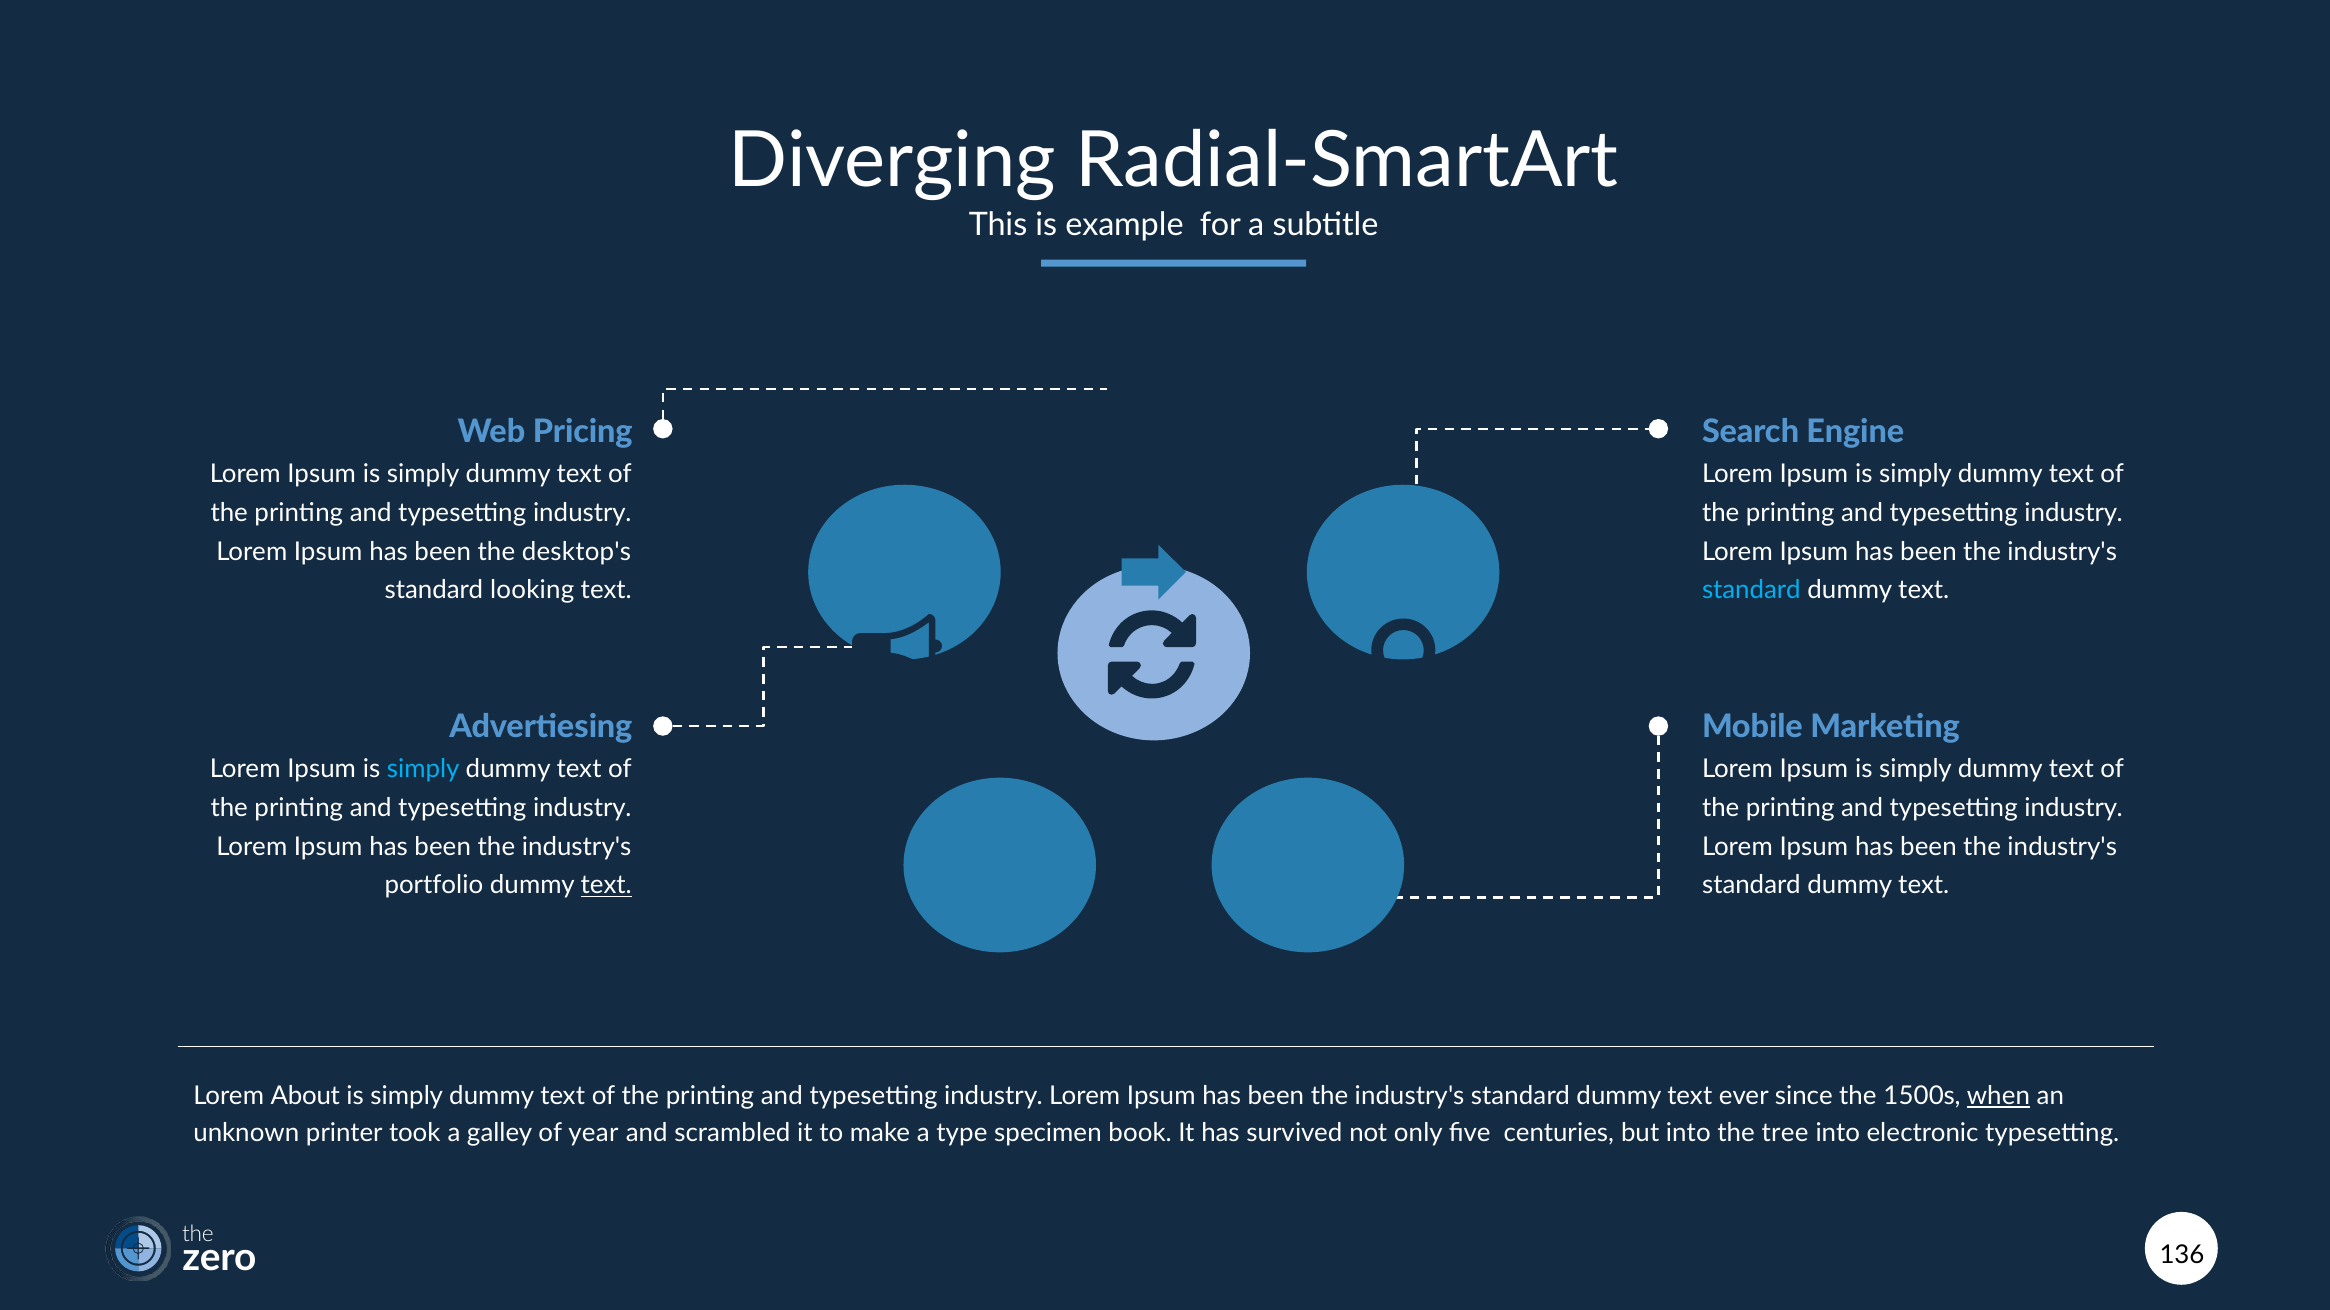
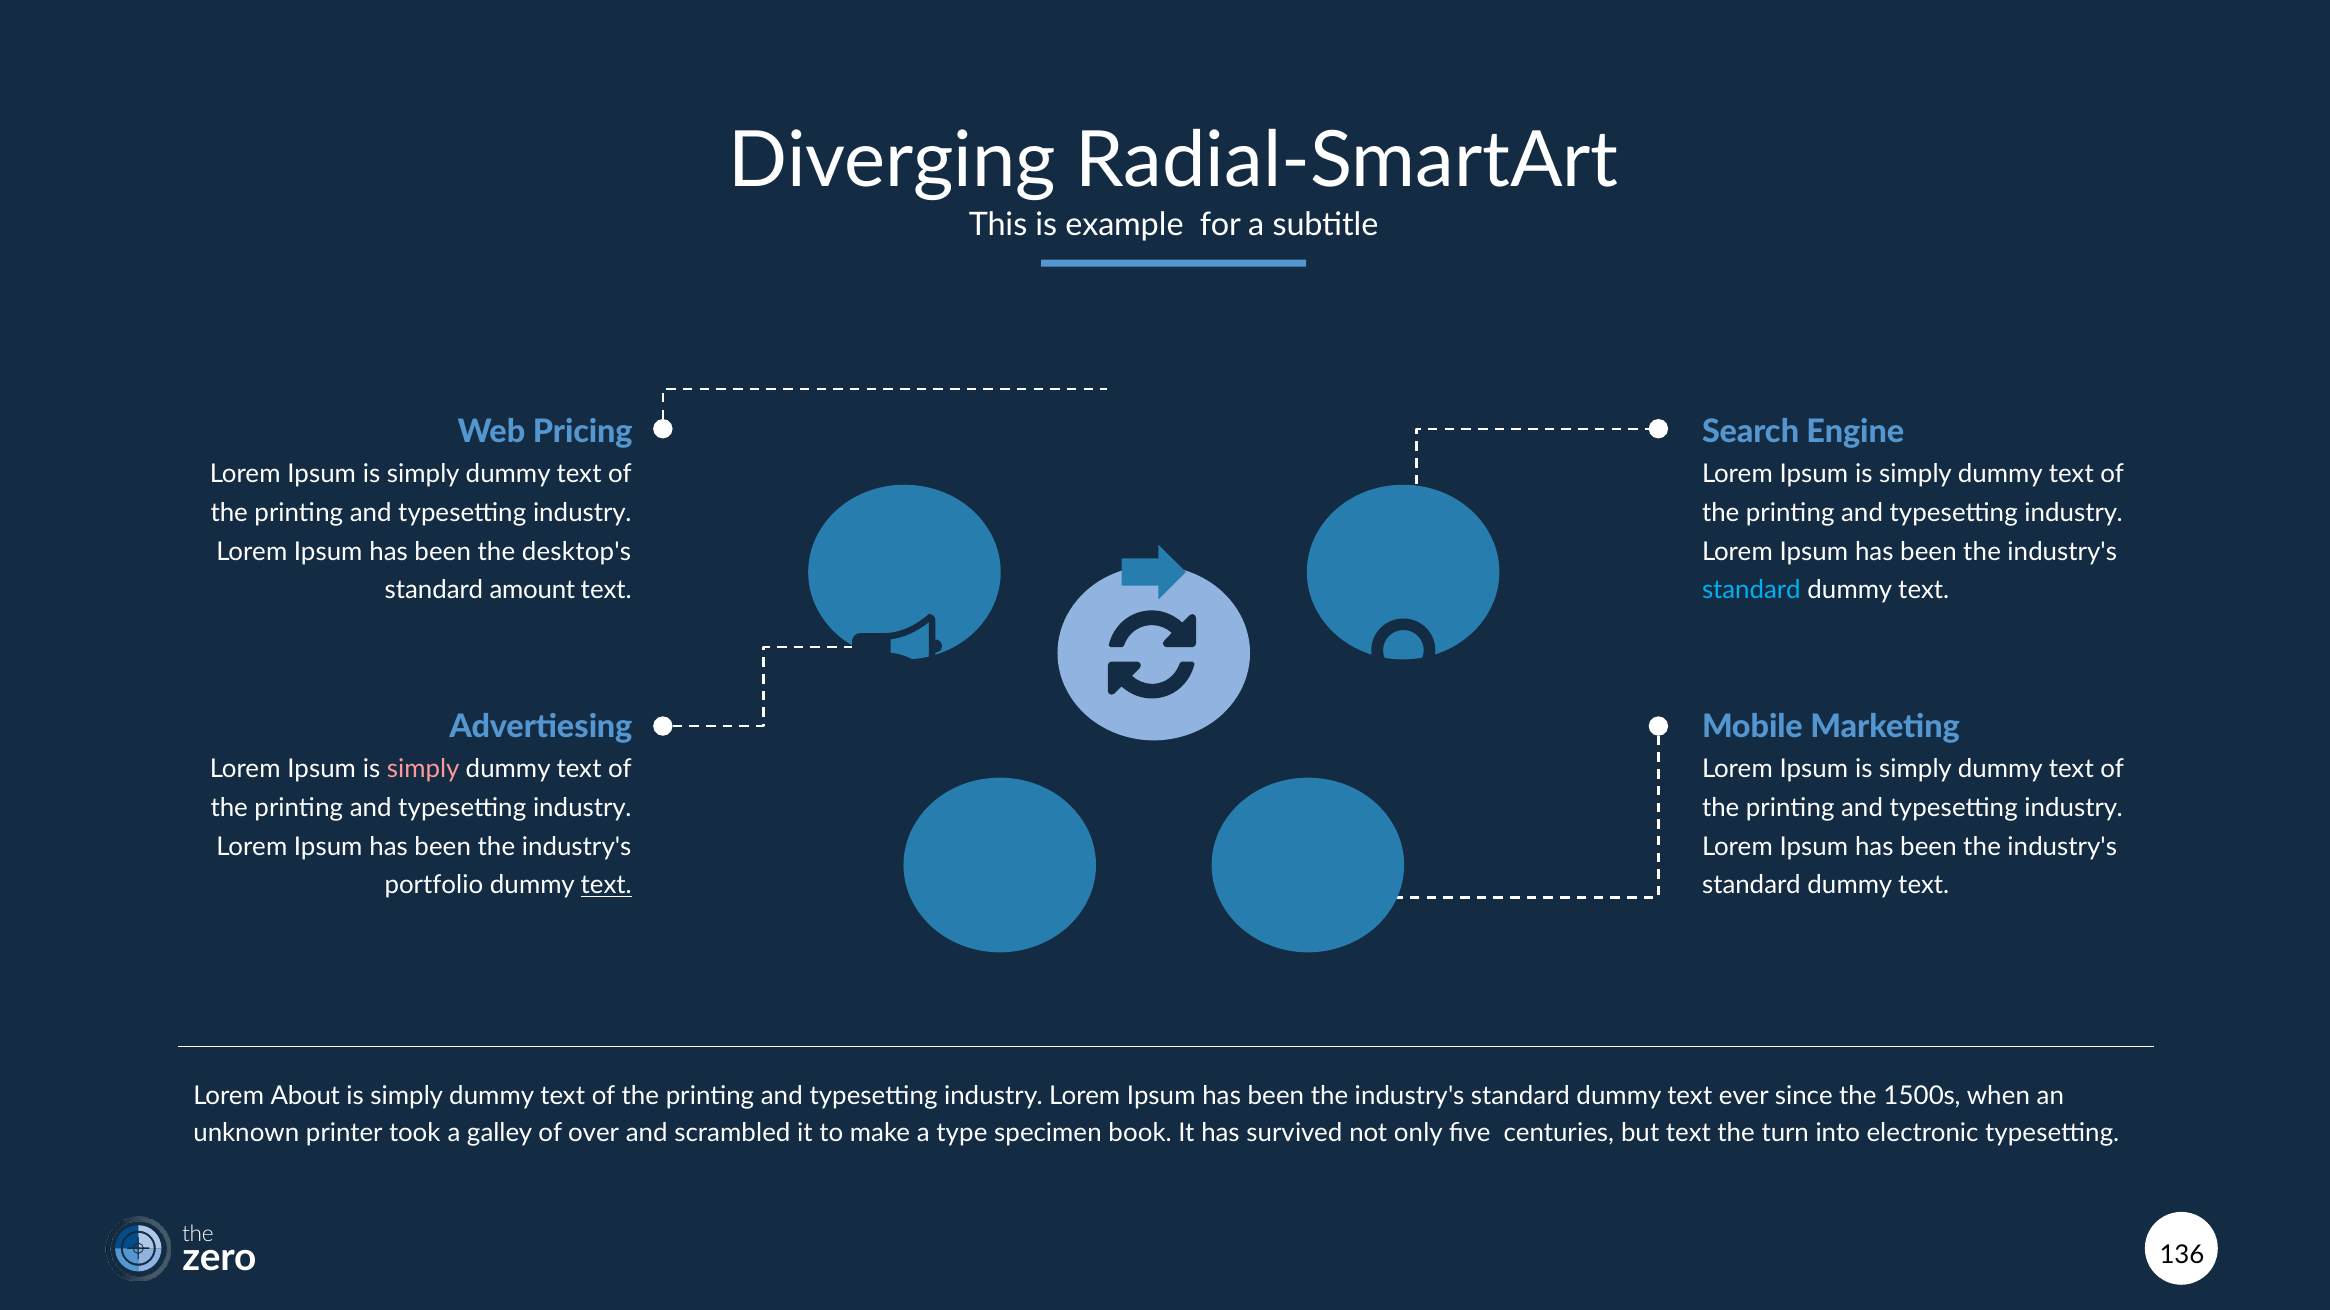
looking: looking -> amount
simply at (423, 770) colour: light blue -> pink
when underline: present -> none
year: year -> over
but into: into -> text
tree: tree -> turn
